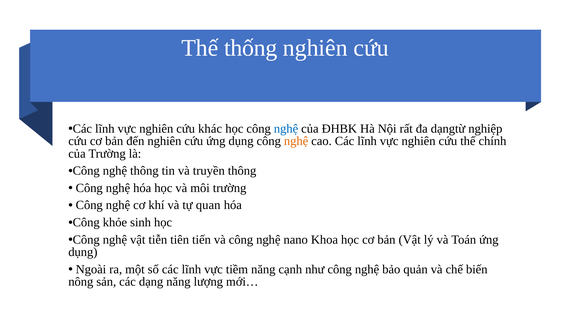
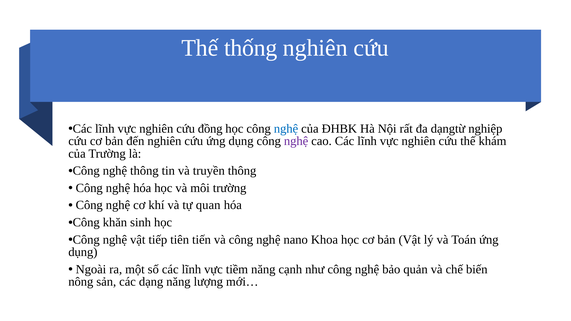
khác: khác -> đồng
nghệ at (296, 141) colour: orange -> purple
chính: chính -> khám
khỏe: khỏe -> khăn
tiễn: tiễn -> tiếp
